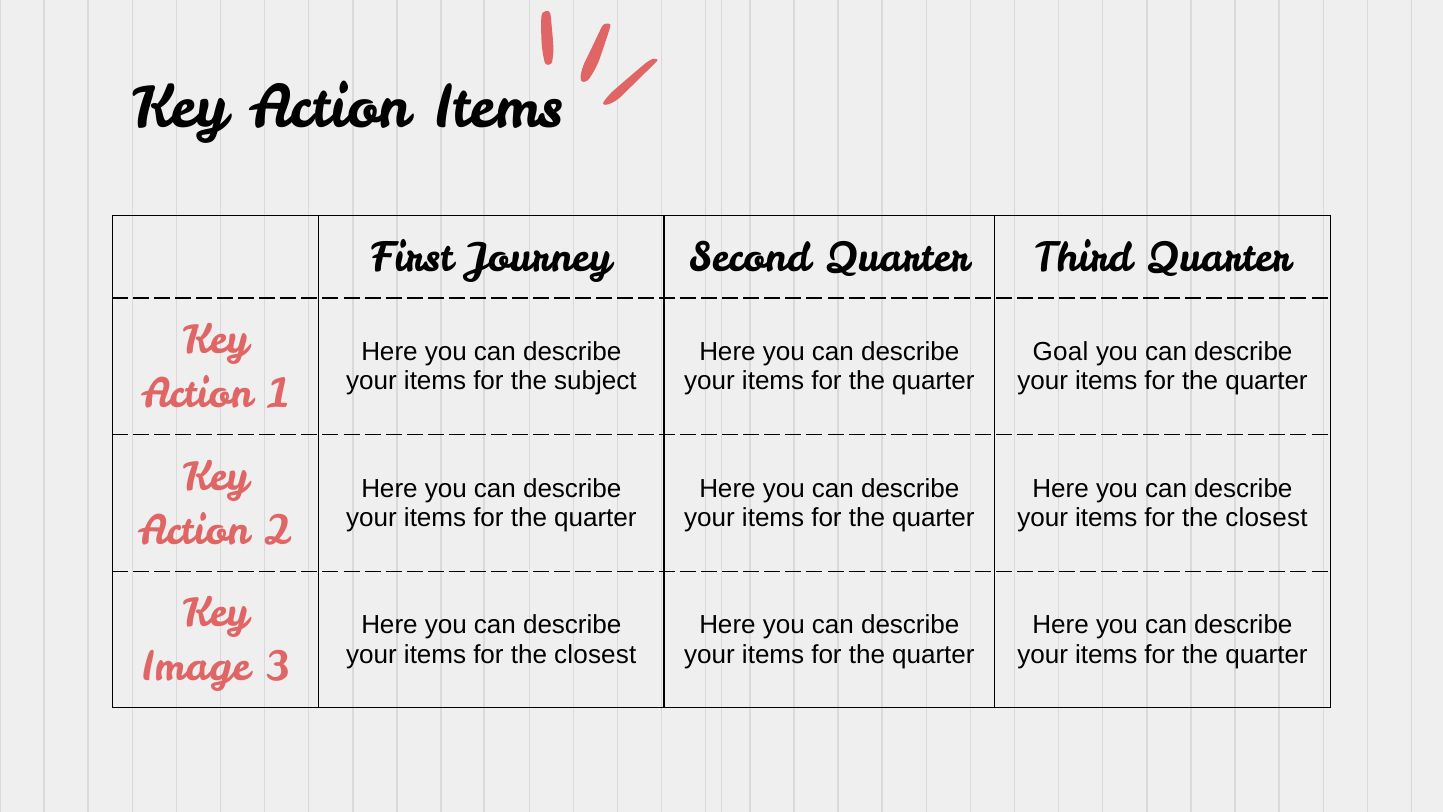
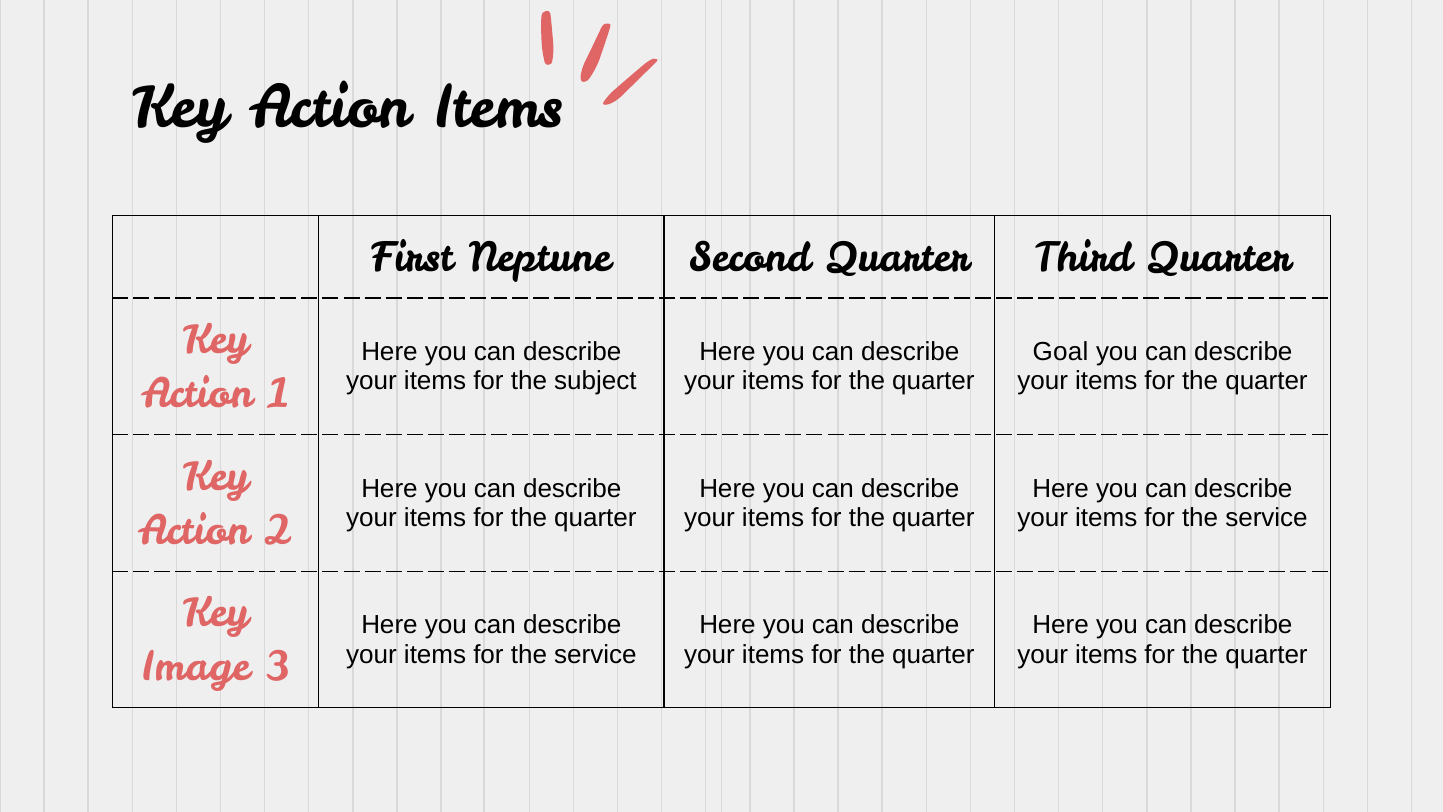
Journey: Journey -> Neptune
closest at (1266, 518): closest -> service
closest at (595, 654): closest -> service
